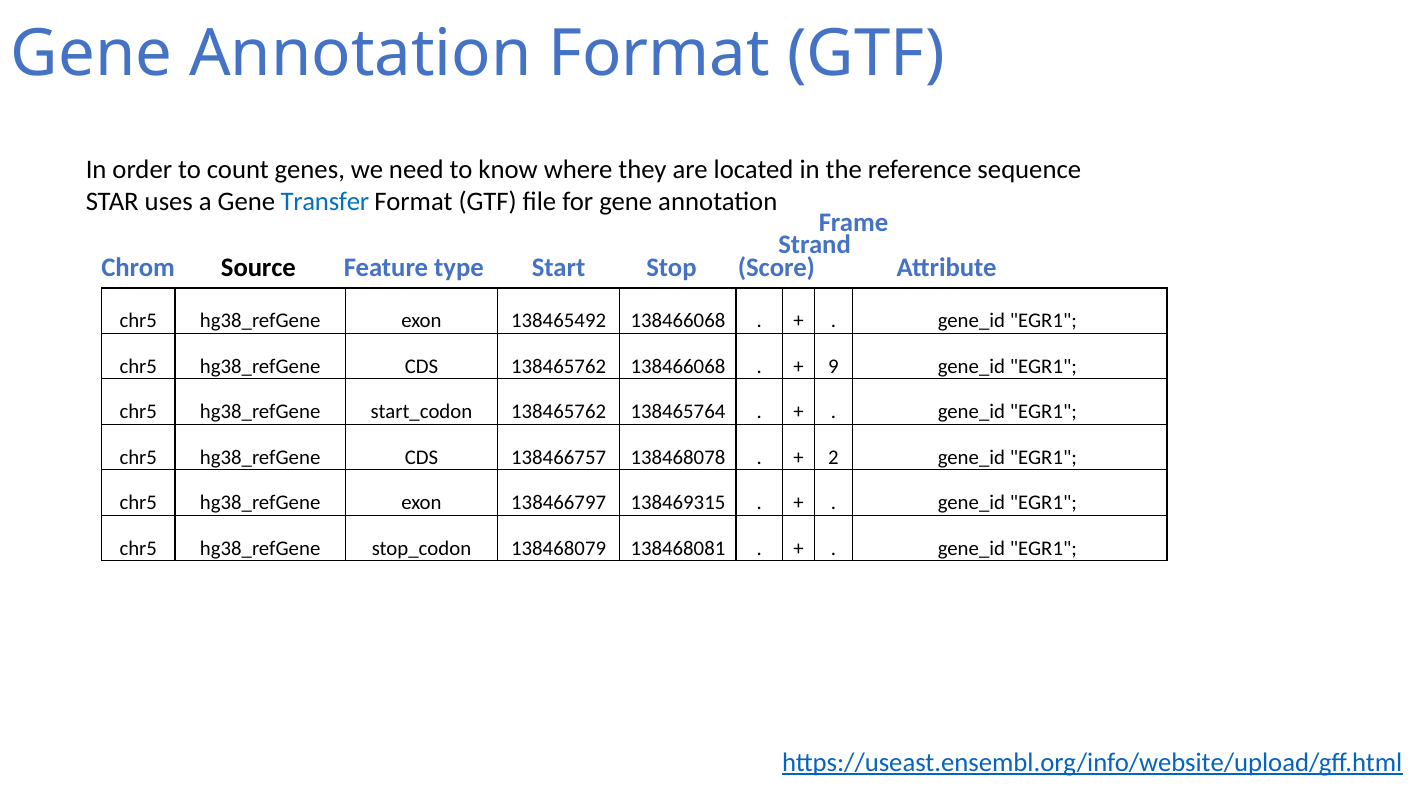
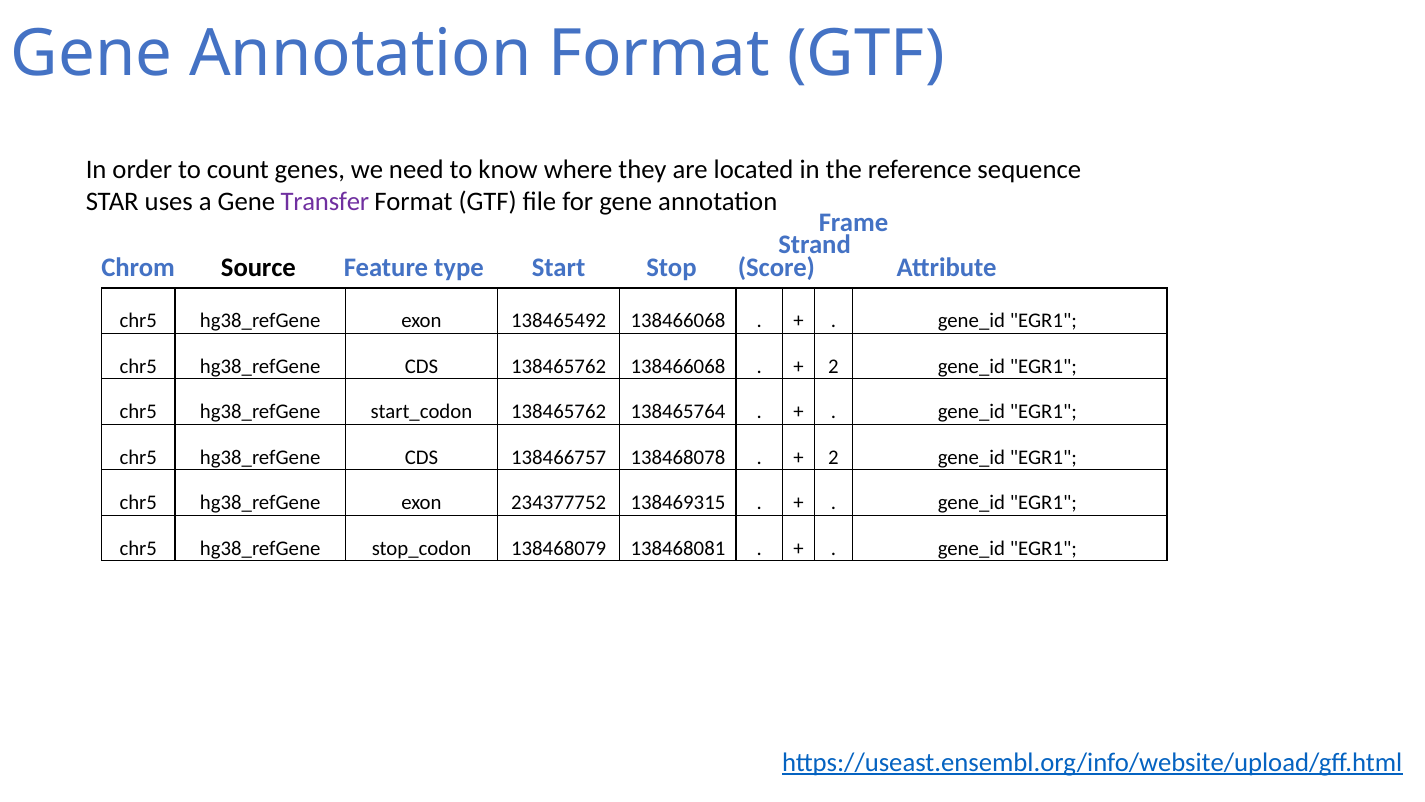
Transfer colour: blue -> purple
9 at (833, 366): 9 -> 2
138466797: 138466797 -> 234377752
